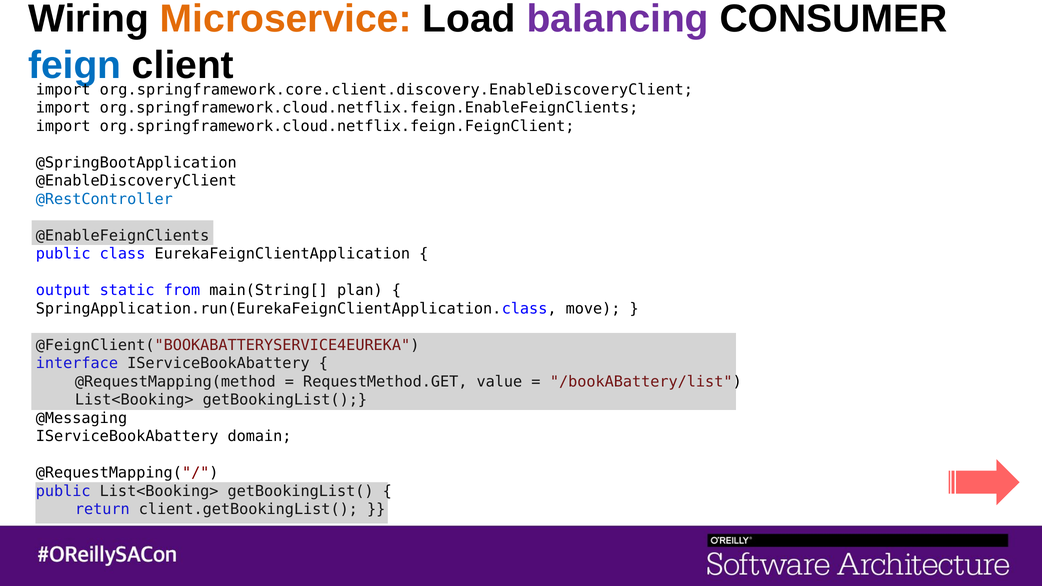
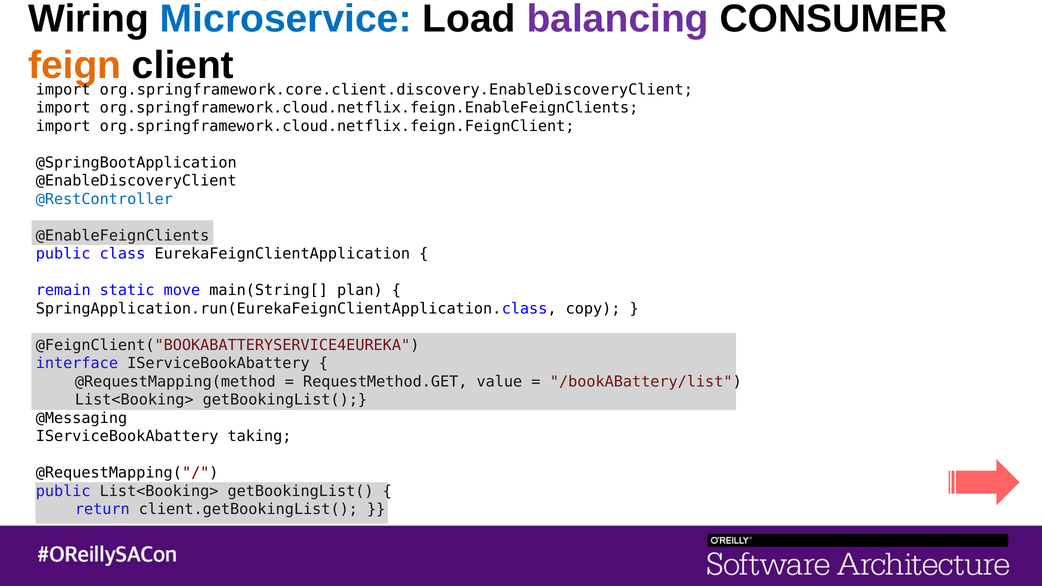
Microservice colour: orange -> blue
feign colour: blue -> orange
output: output -> remain
from: from -> move
move: move -> copy
domain: domain -> taking
